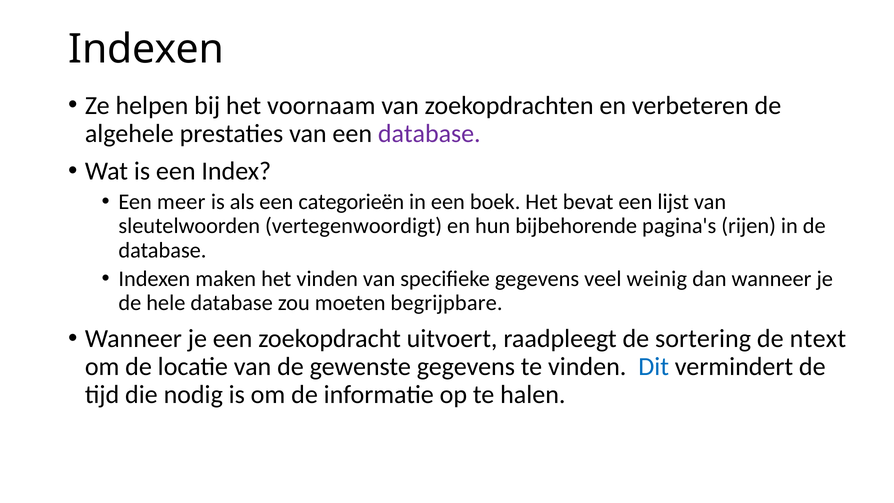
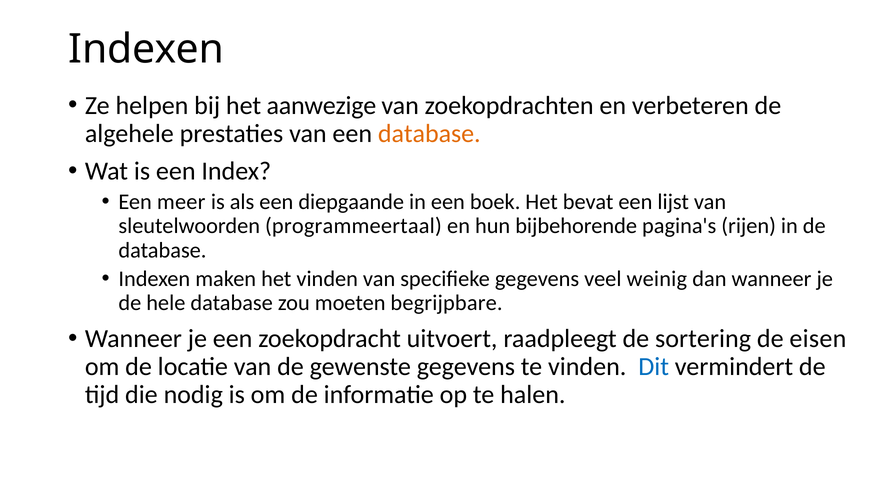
voornaam: voornaam -> aanwezige
database at (429, 134) colour: purple -> orange
categorieën: categorieën -> diepgaande
vertegenwoordigt: vertegenwoordigt -> programmeertaal
ntext: ntext -> eisen
